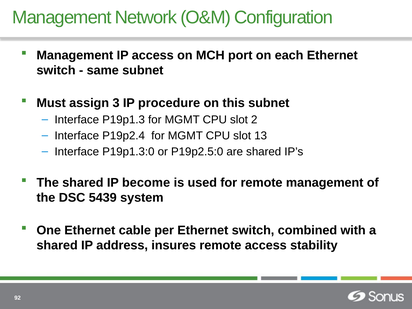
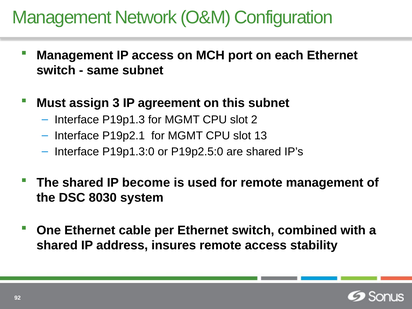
procedure: procedure -> agreement
P19p2.4: P19p2.4 -> P19p2.1
5439: 5439 -> 8030
